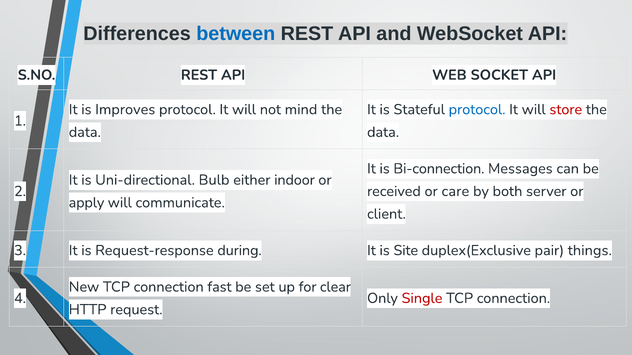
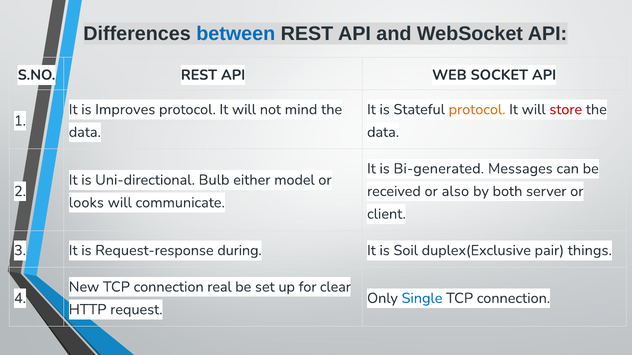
protocol at (477, 110) colour: blue -> orange
Bi-connection: Bi-connection -> Bi-generated
indoor: indoor -> model
care: care -> also
apply: apply -> looks
Site: Site -> Soil
fast: fast -> real
Single colour: red -> blue
